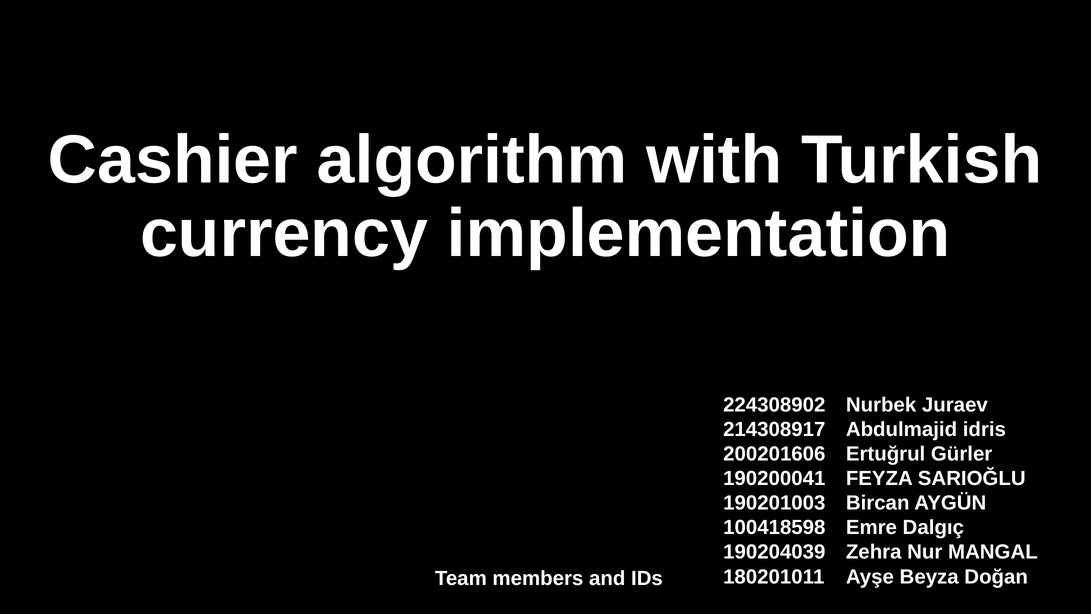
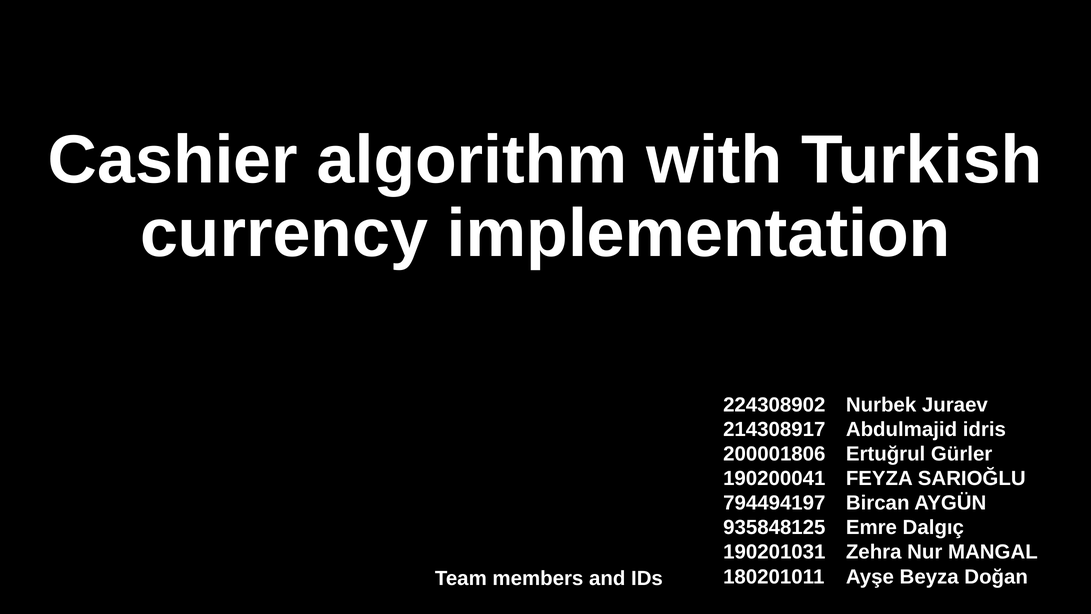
200201606: 200201606 -> 200001806
190201003: 190201003 -> 794494197
100418598: 100418598 -> 935848125
190204039: 190204039 -> 190201031
